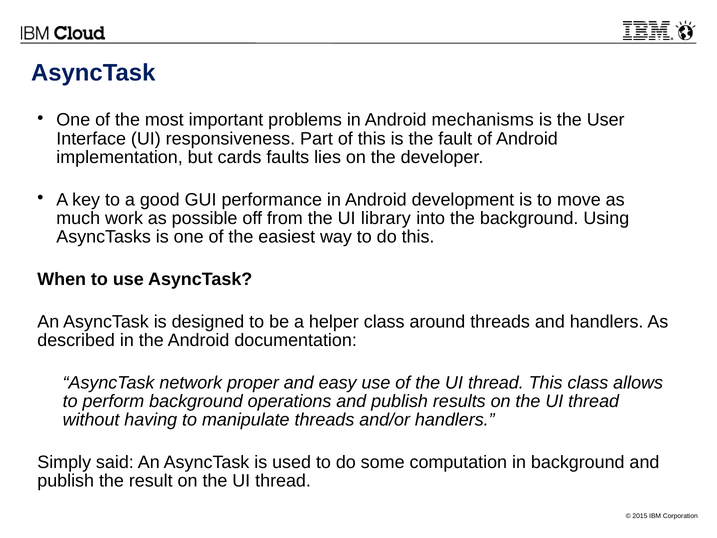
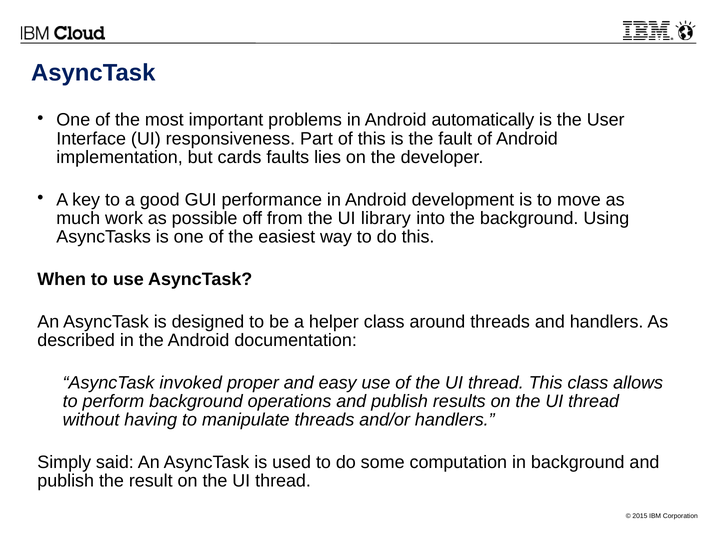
mechanisms: mechanisms -> automatically
network: network -> invoked
